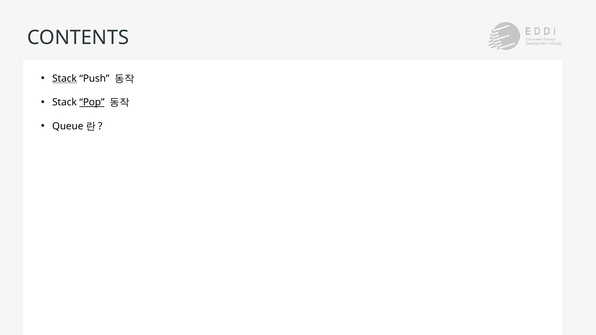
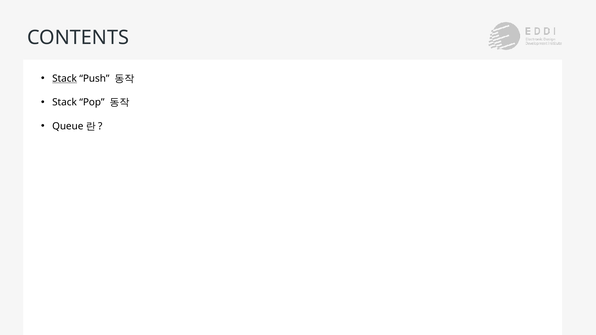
Pop underline: present -> none
